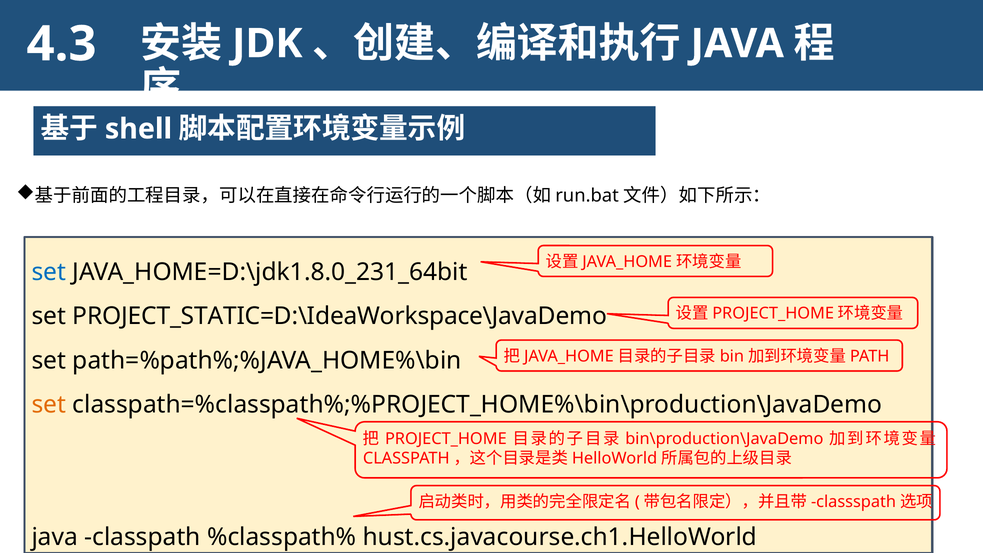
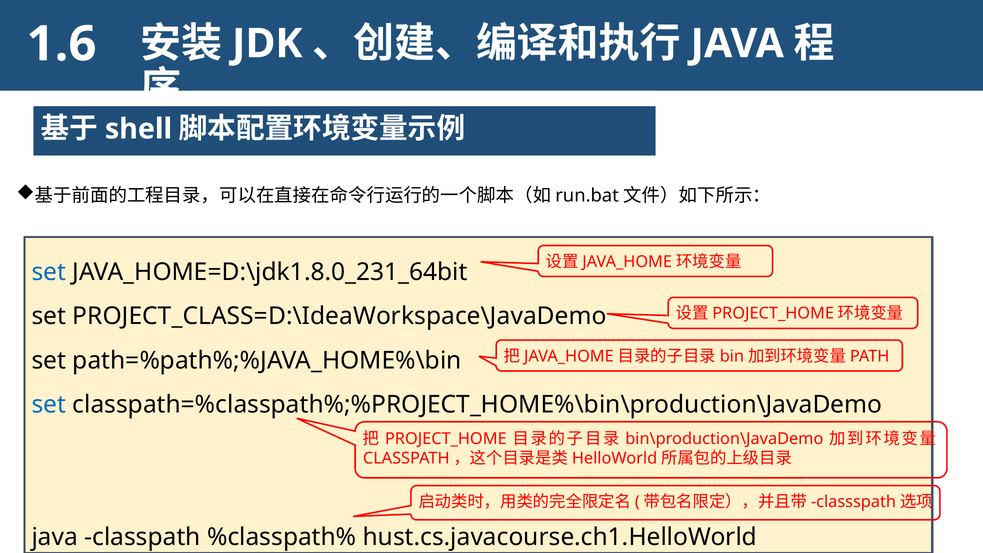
4.3: 4.3 -> 1.6
PROJECT_STATIC=D:\IdeaWorkspace\JavaDemo: PROJECT_STATIC=D:\IdeaWorkspace\JavaDemo -> PROJECT_CLASS=D:\IdeaWorkspace\JavaDemo
set at (49, 405) colour: orange -> blue
